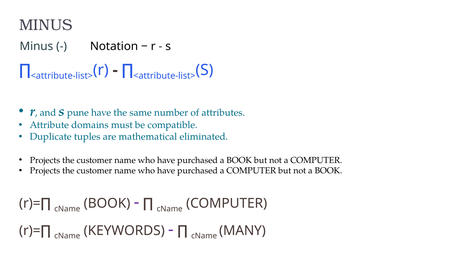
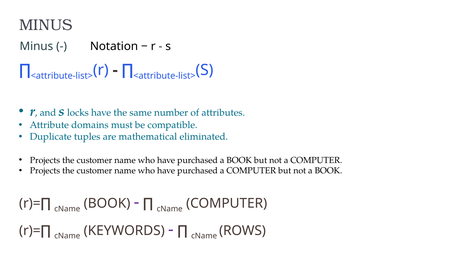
pune: pune -> locks
MANY: MANY -> ROWS
